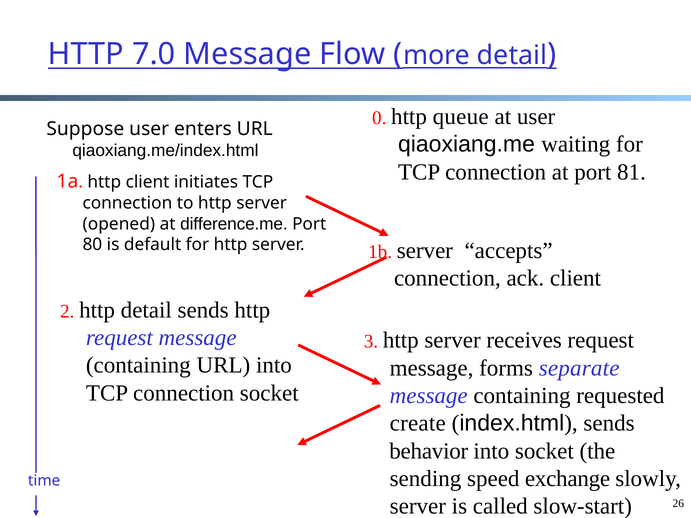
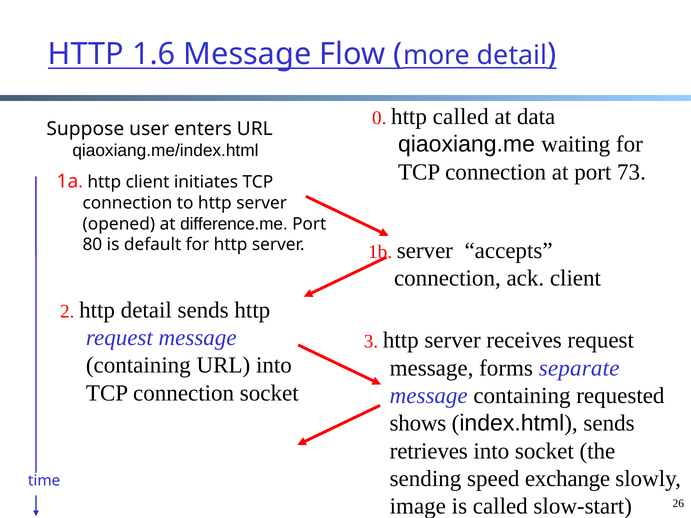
7.0: 7.0 -> 1.6
http queue: queue -> called
at user: user -> data
81: 81 -> 73
create: create -> shows
behavior: behavior -> retrieves
server at (418, 506): server -> image
